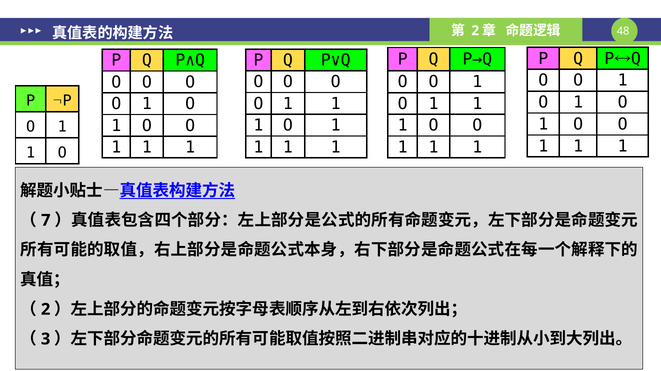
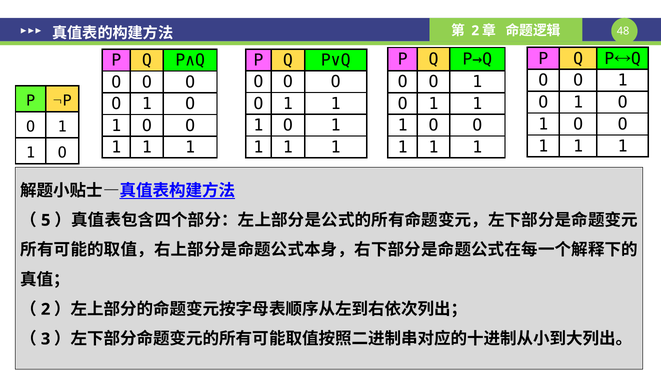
7: 7 -> 5
